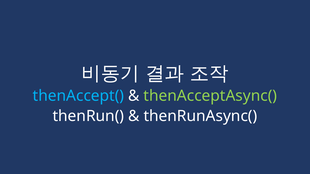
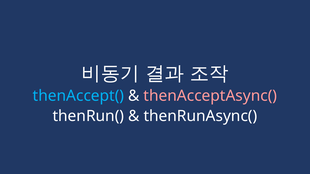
thenAcceptAsync( colour: light green -> pink
